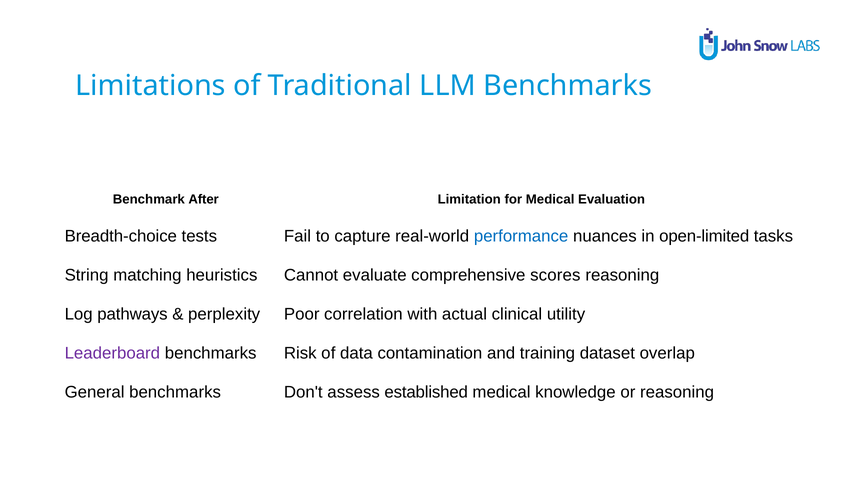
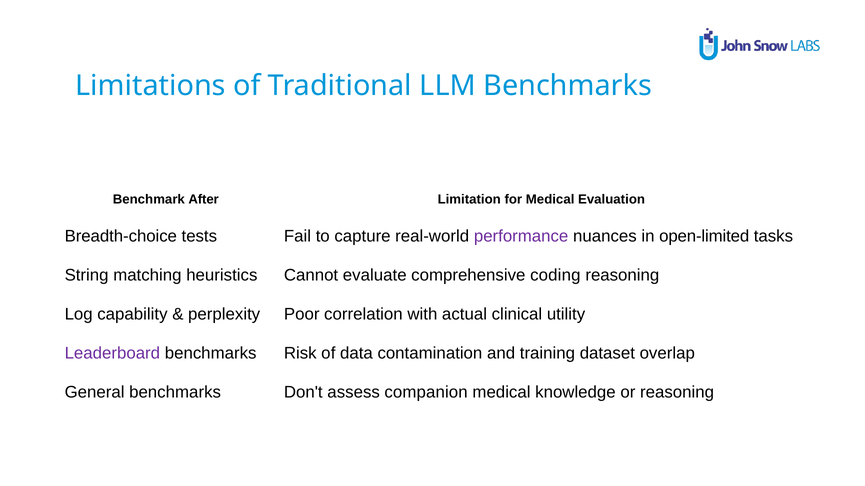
performance colour: blue -> purple
scores: scores -> coding
pathways: pathways -> capability
established: established -> companion
